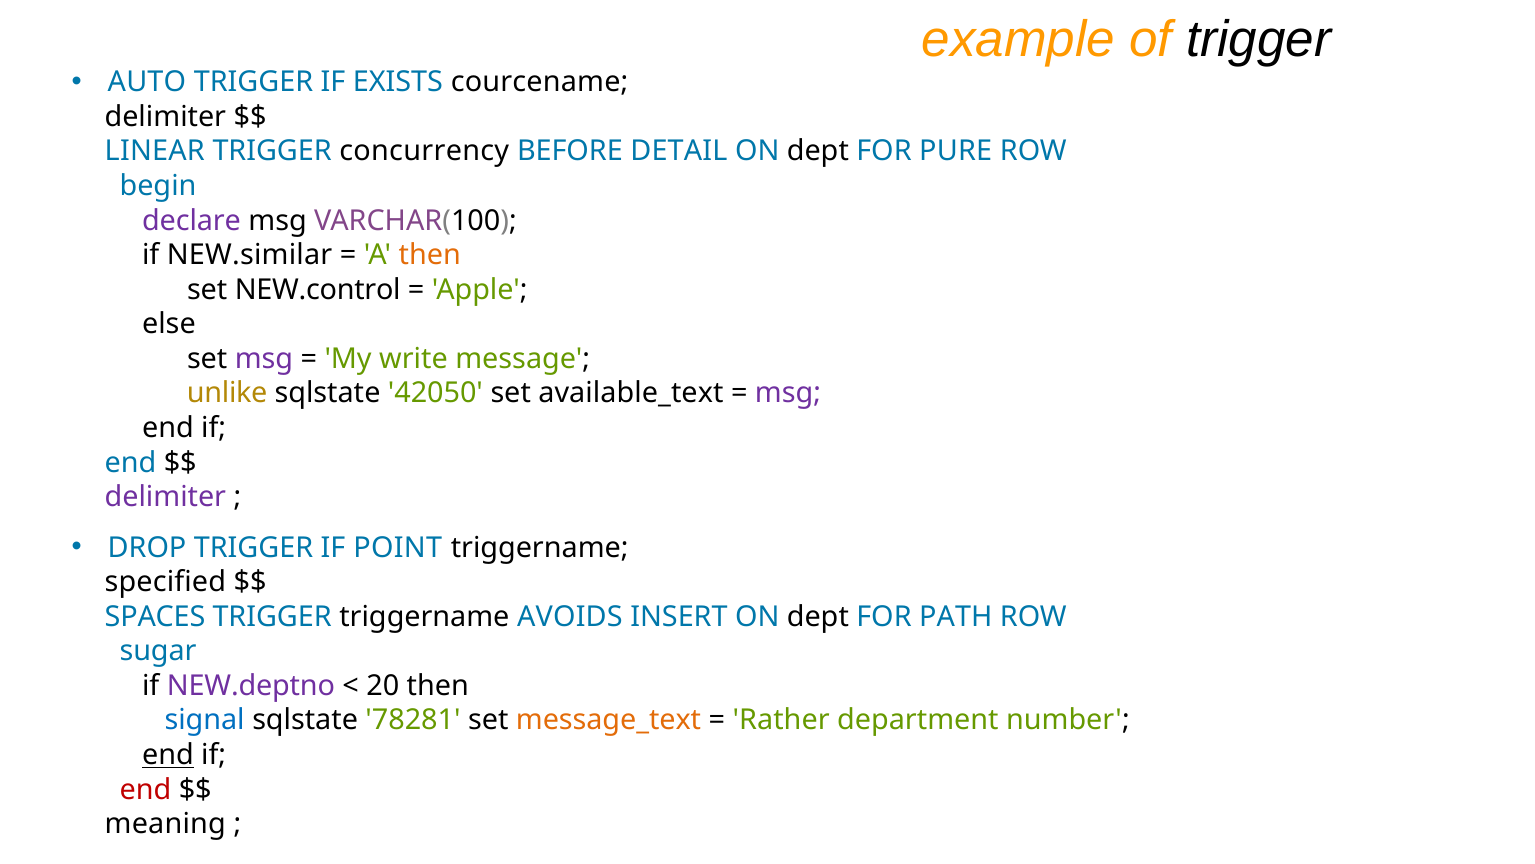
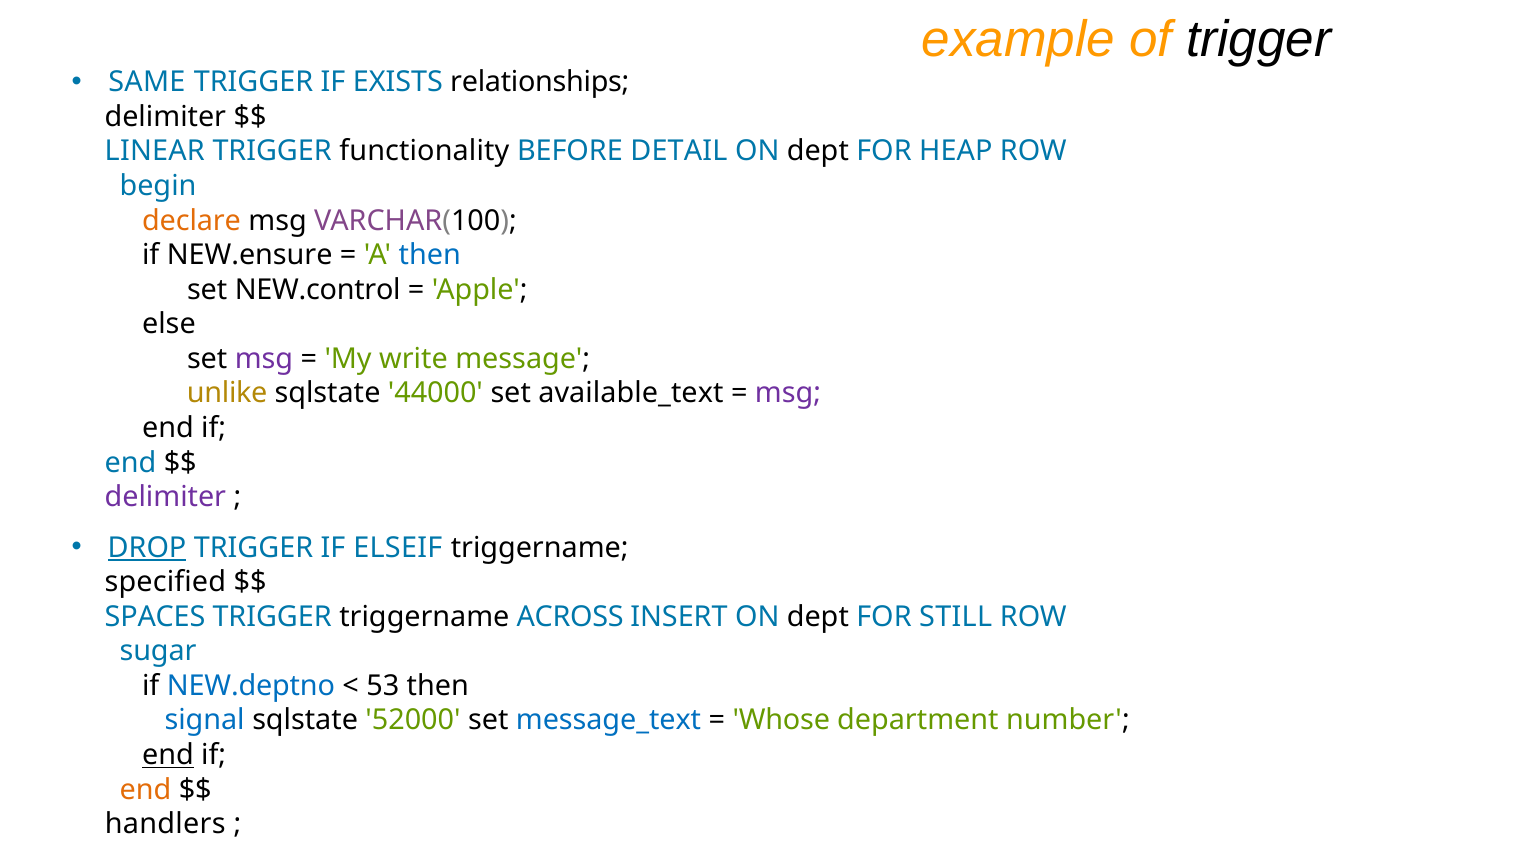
AUTO: AUTO -> SAME
courcename: courcename -> relationships
concurrency: concurrency -> functionality
PURE: PURE -> HEAP
declare colour: purple -> orange
NEW.similar: NEW.similar -> NEW.ensure
then at (430, 255) colour: orange -> blue
42050: 42050 -> 44000
DROP underline: none -> present
POINT: POINT -> ELSEIF
AVOIDS: AVOIDS -> ACROSS
PATH: PATH -> STILL
NEW.deptno colour: purple -> blue
20: 20 -> 53
78281: 78281 -> 52000
message_text colour: orange -> blue
Rather: Rather -> Whose
end at (145, 789) colour: red -> orange
meaning: meaning -> handlers
